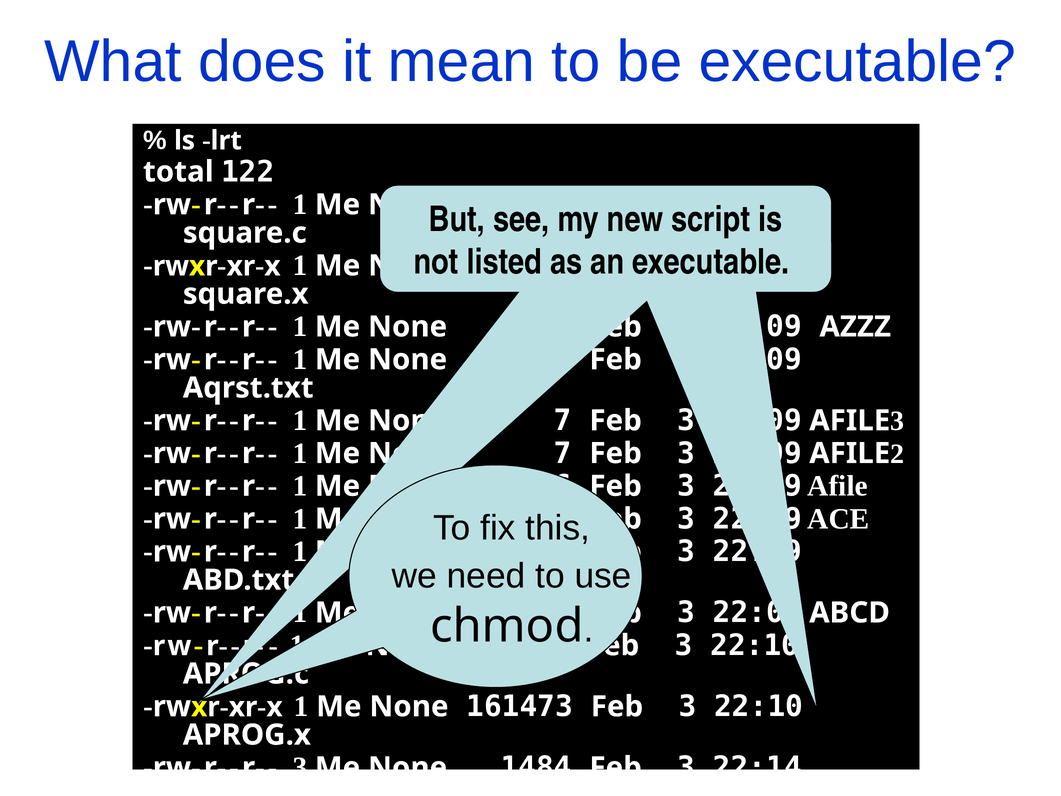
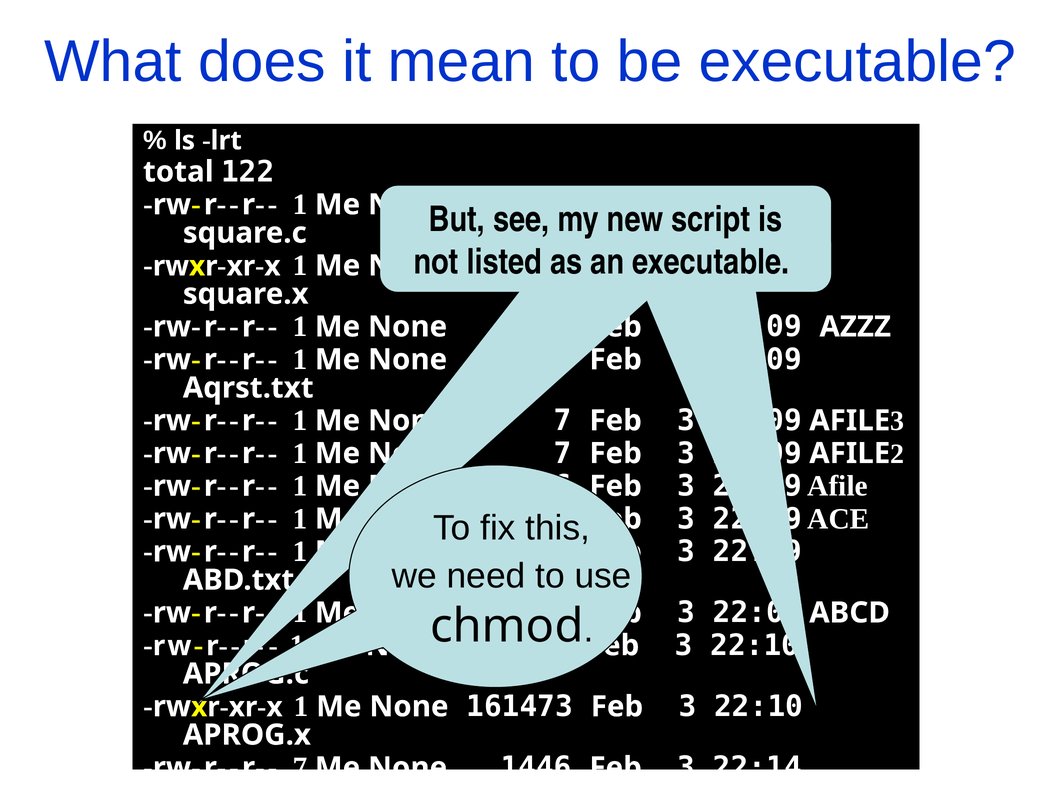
3 at (300, 767): 3 -> 7
1484: 1484 -> 1446
